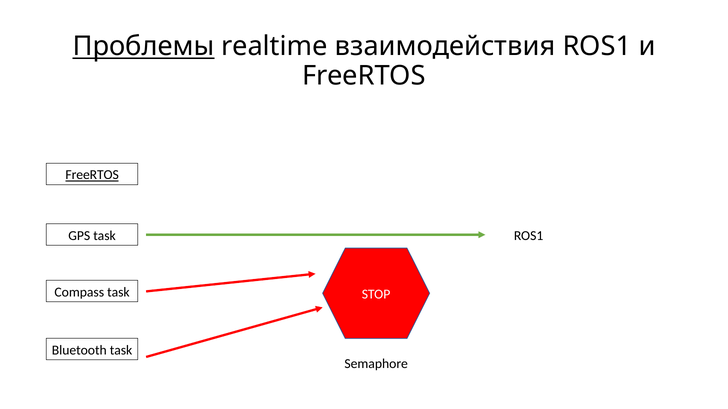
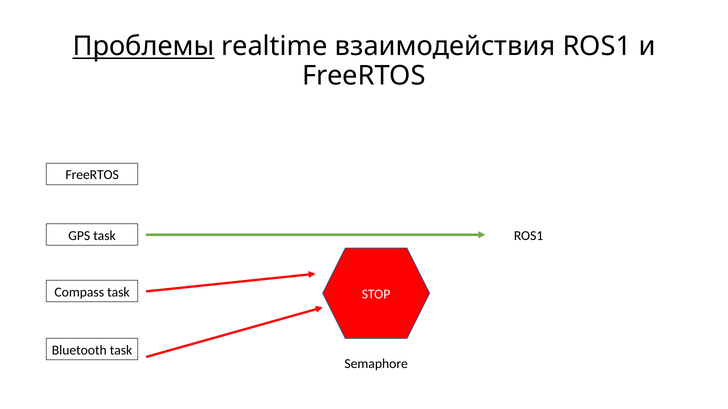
FreeRTOS at (92, 175) underline: present -> none
